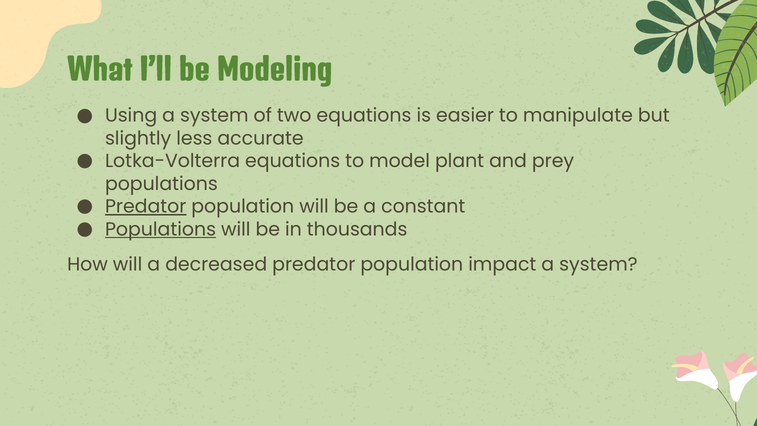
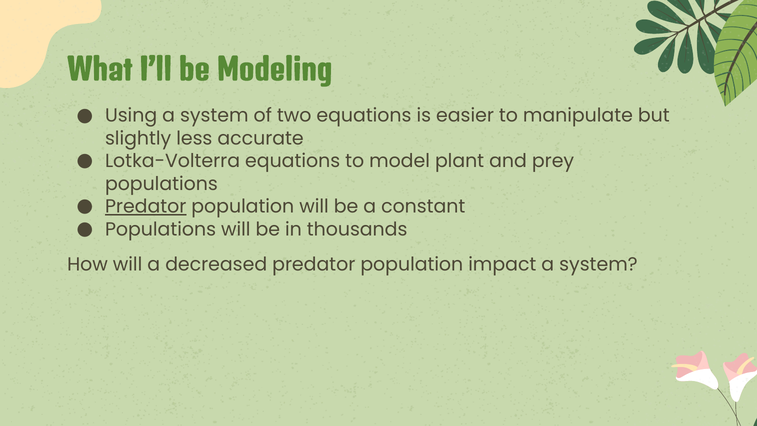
Populations at (161, 229) underline: present -> none
